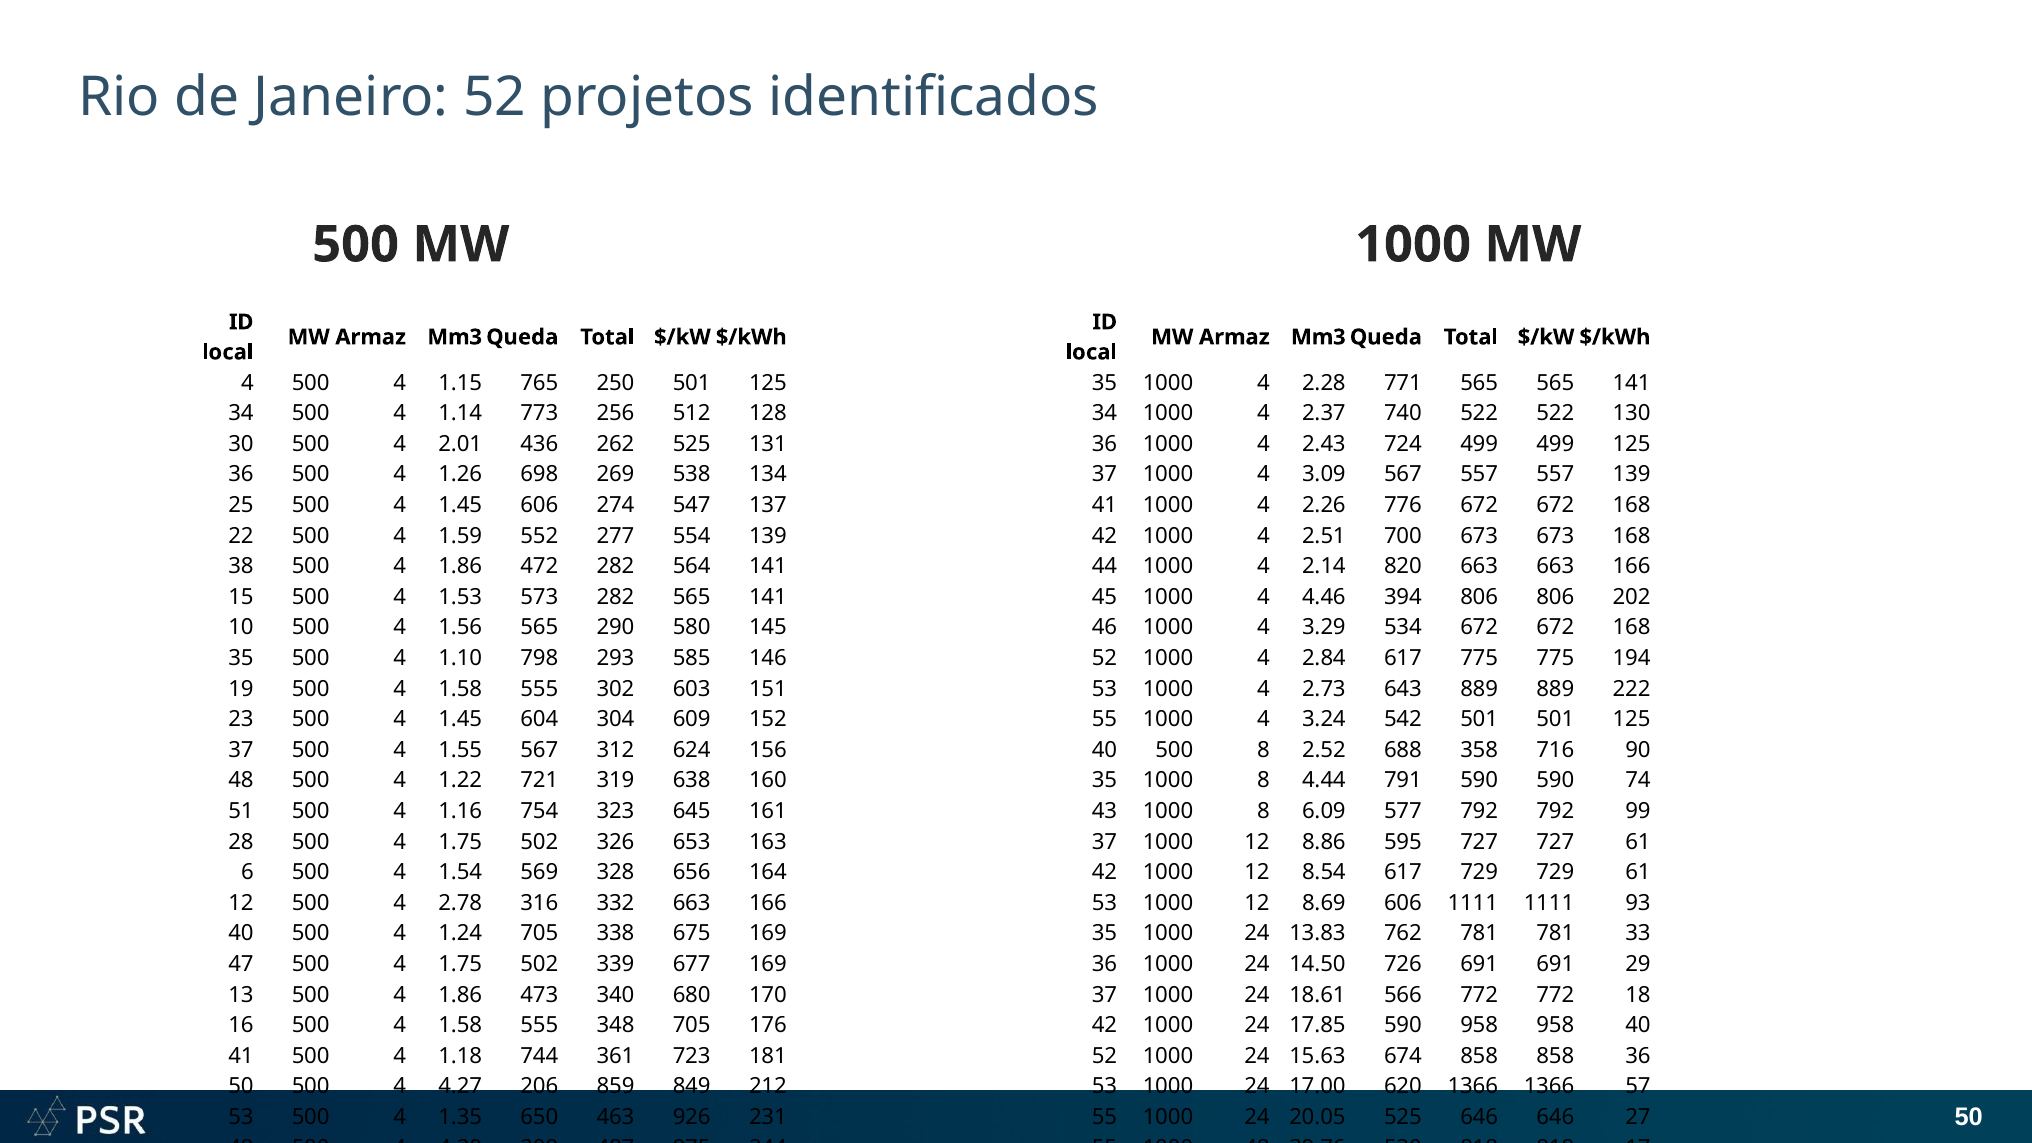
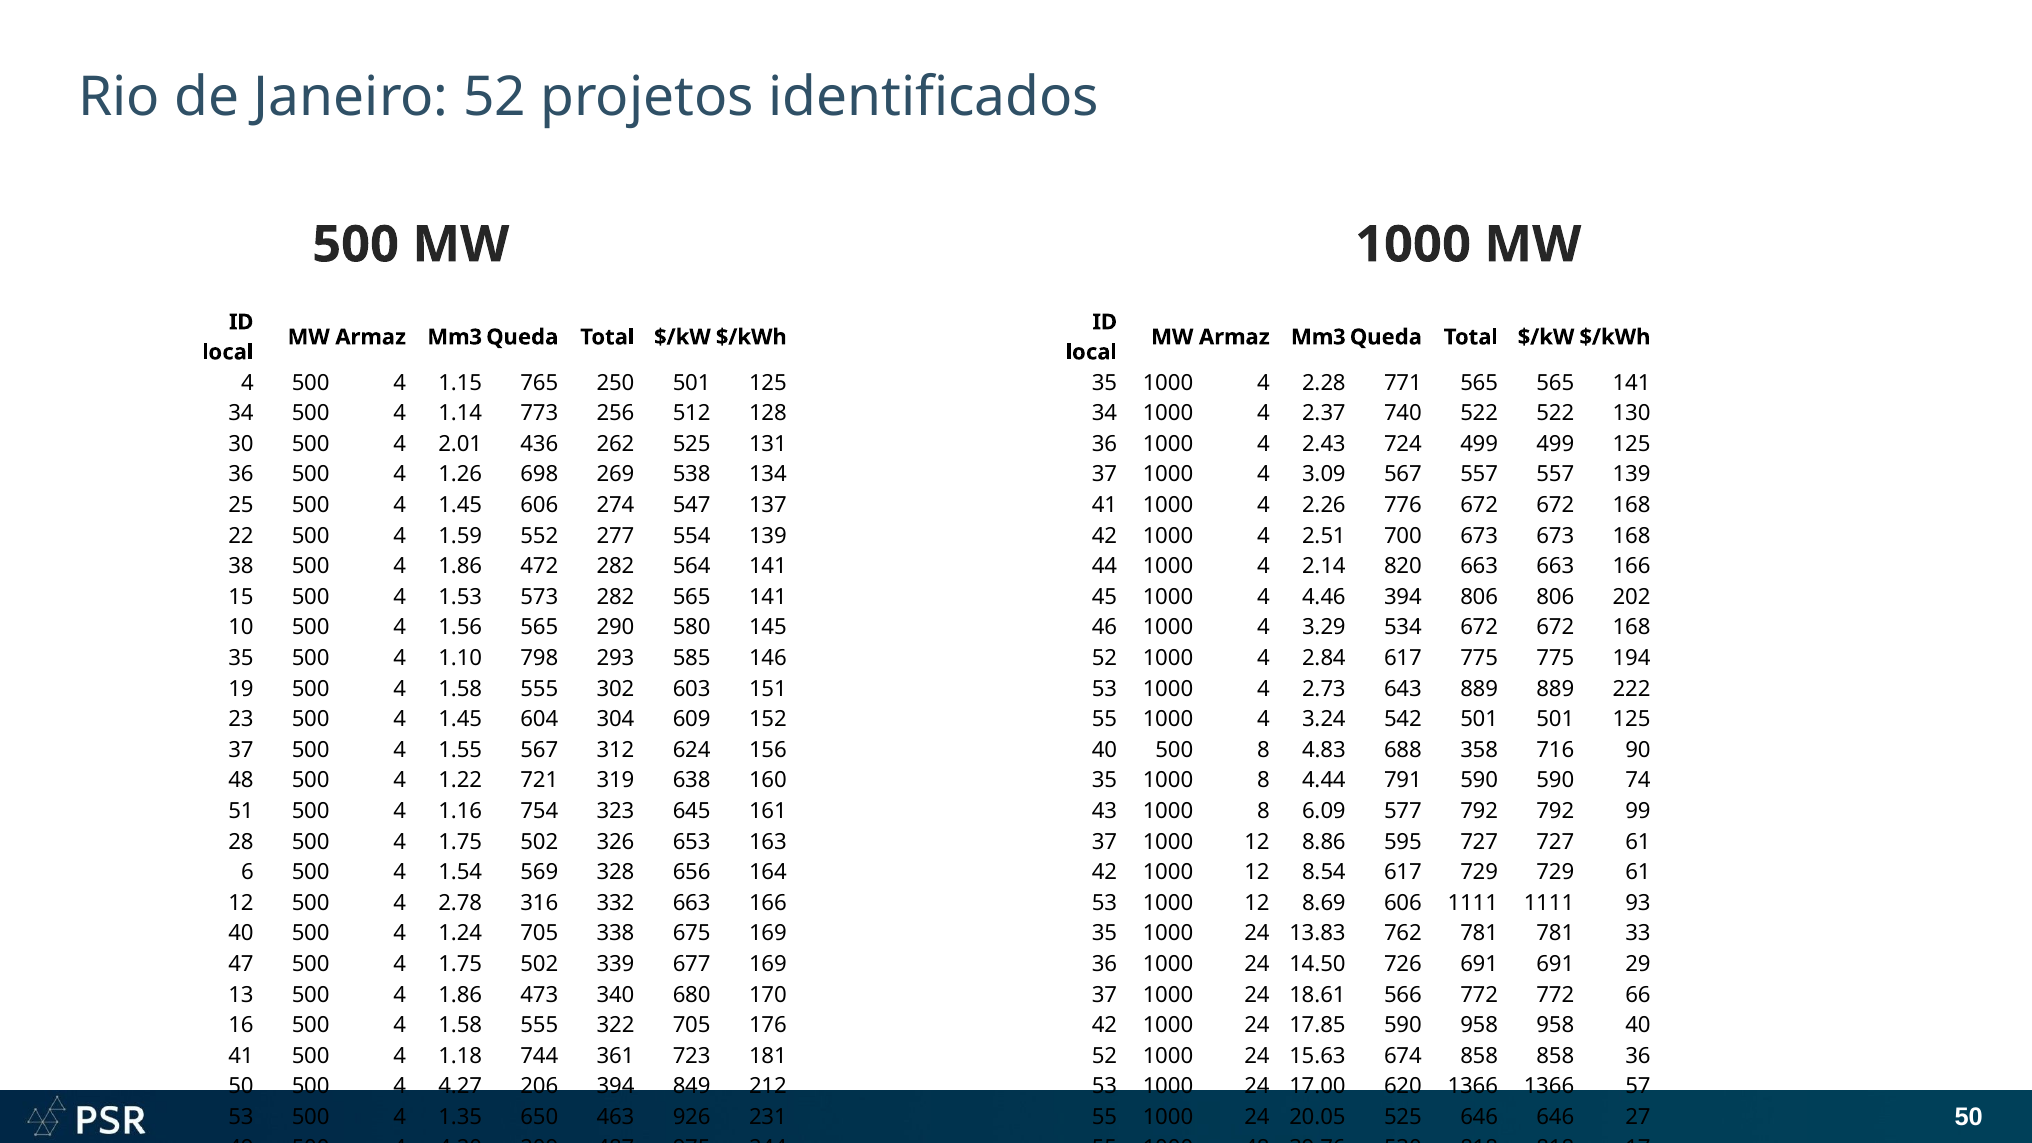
2.52: 2.52 -> 4.83
18: 18 -> 66
348: 348 -> 322
206 859: 859 -> 394
